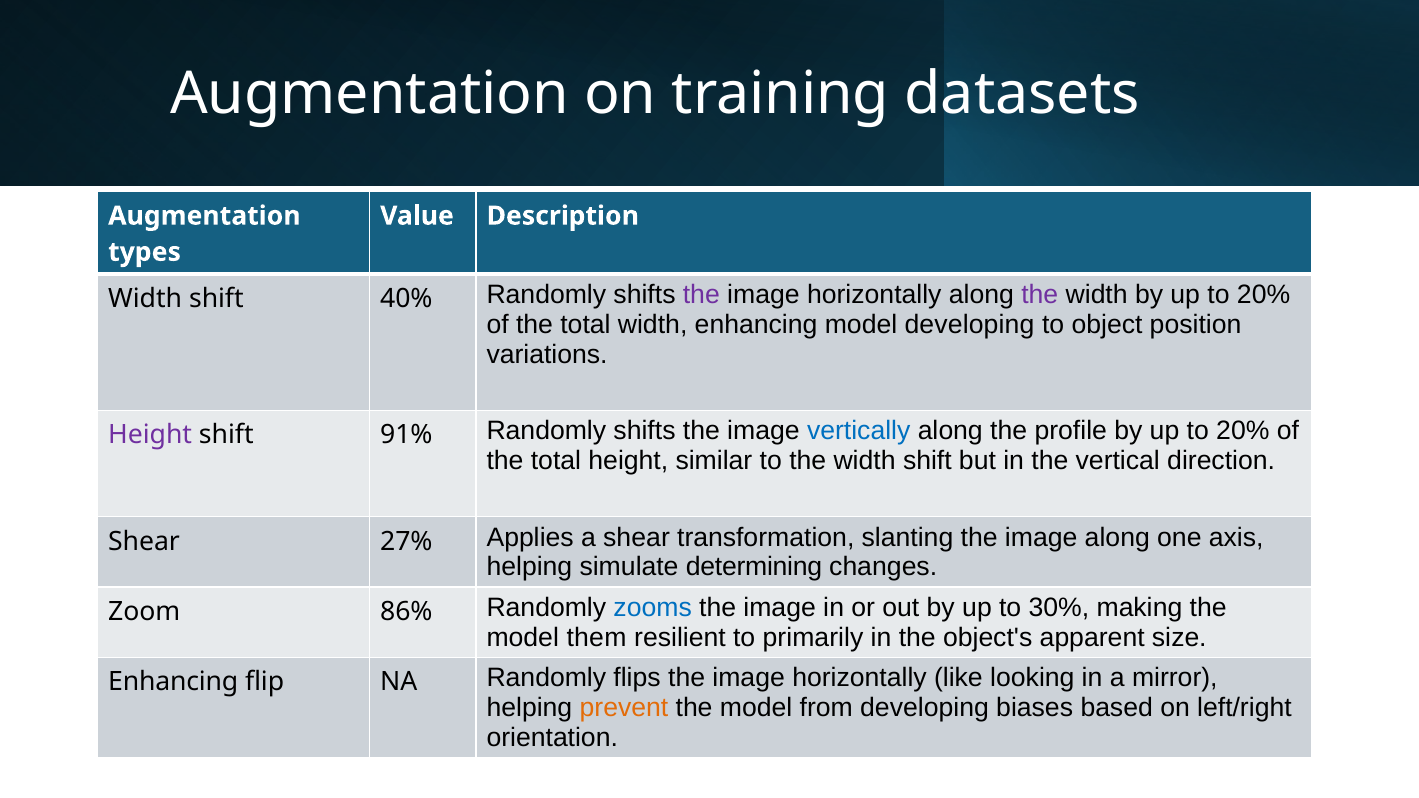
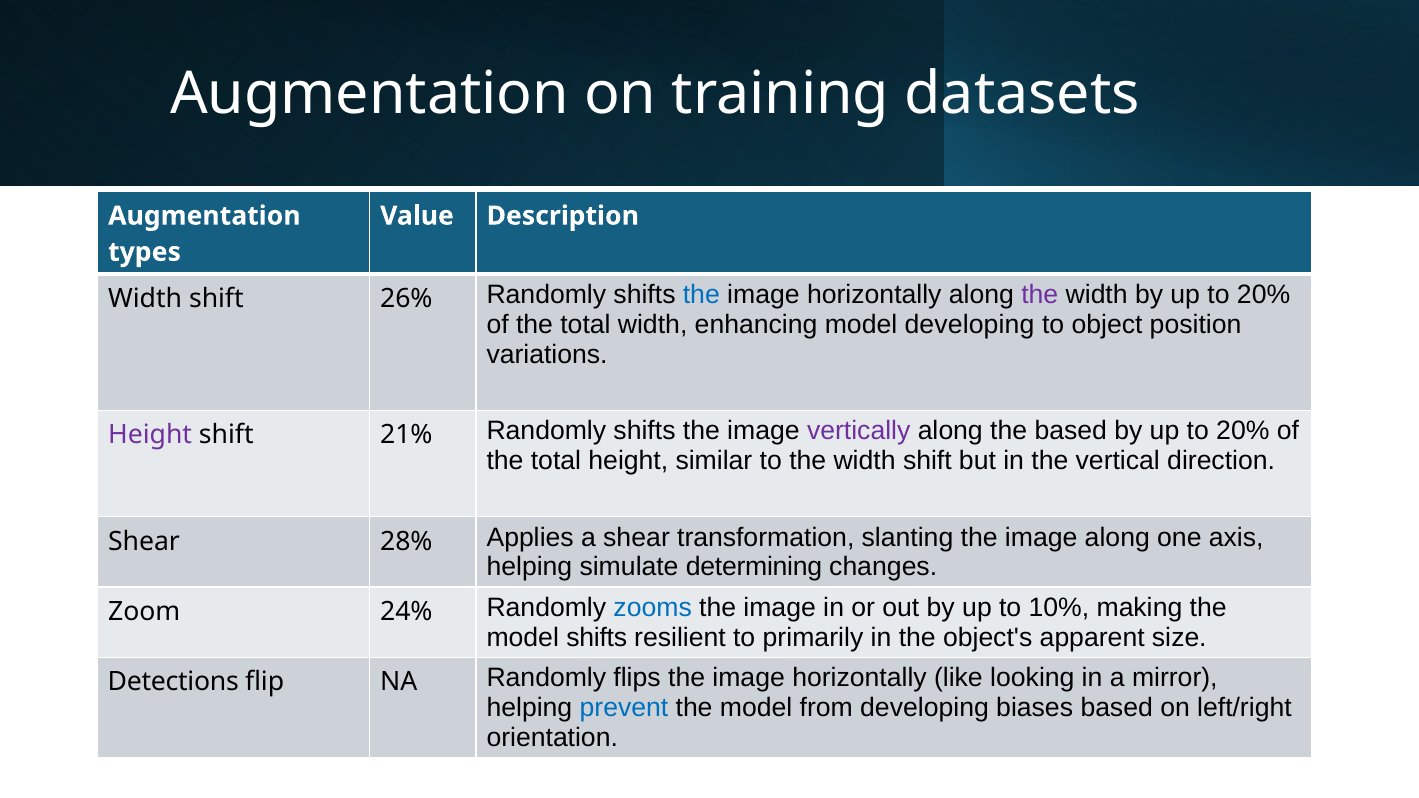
40%: 40% -> 26%
the at (701, 295) colour: purple -> blue
91%: 91% -> 21%
vertically colour: blue -> purple
the profile: profile -> based
27%: 27% -> 28%
86%: 86% -> 24%
30%: 30% -> 10%
model them: them -> shifts
Enhancing at (173, 682): Enhancing -> Detections
prevent colour: orange -> blue
